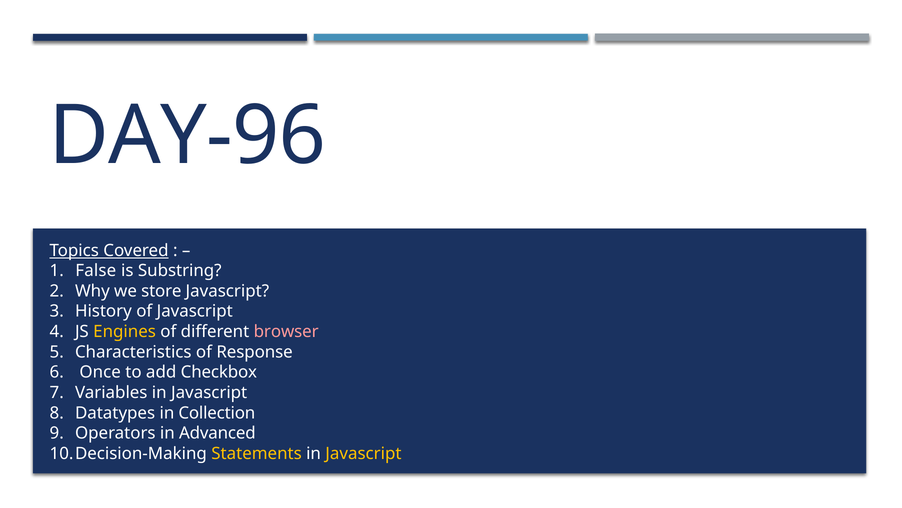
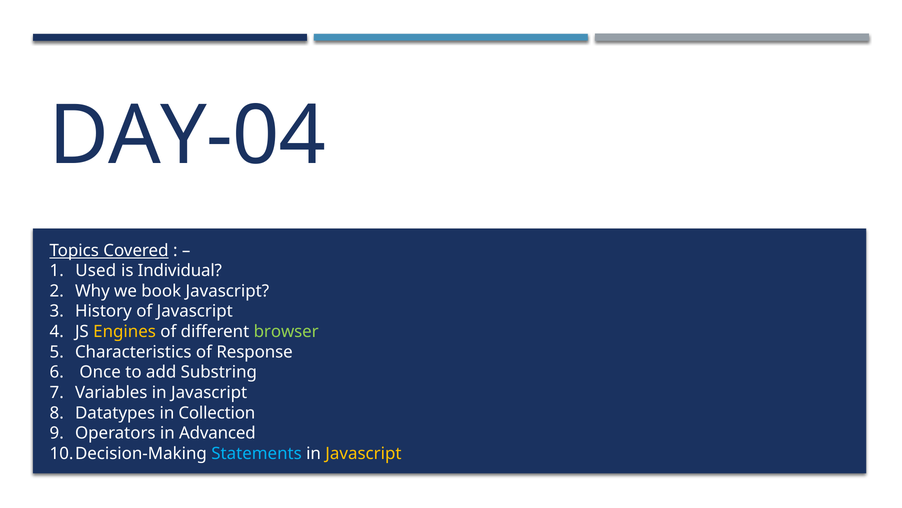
DAY-96: DAY-96 -> DAY-04
False: False -> Used
Substring: Substring -> Individual
store: store -> book
browser colour: pink -> light green
Checkbox: Checkbox -> Substring
Statements colour: yellow -> light blue
